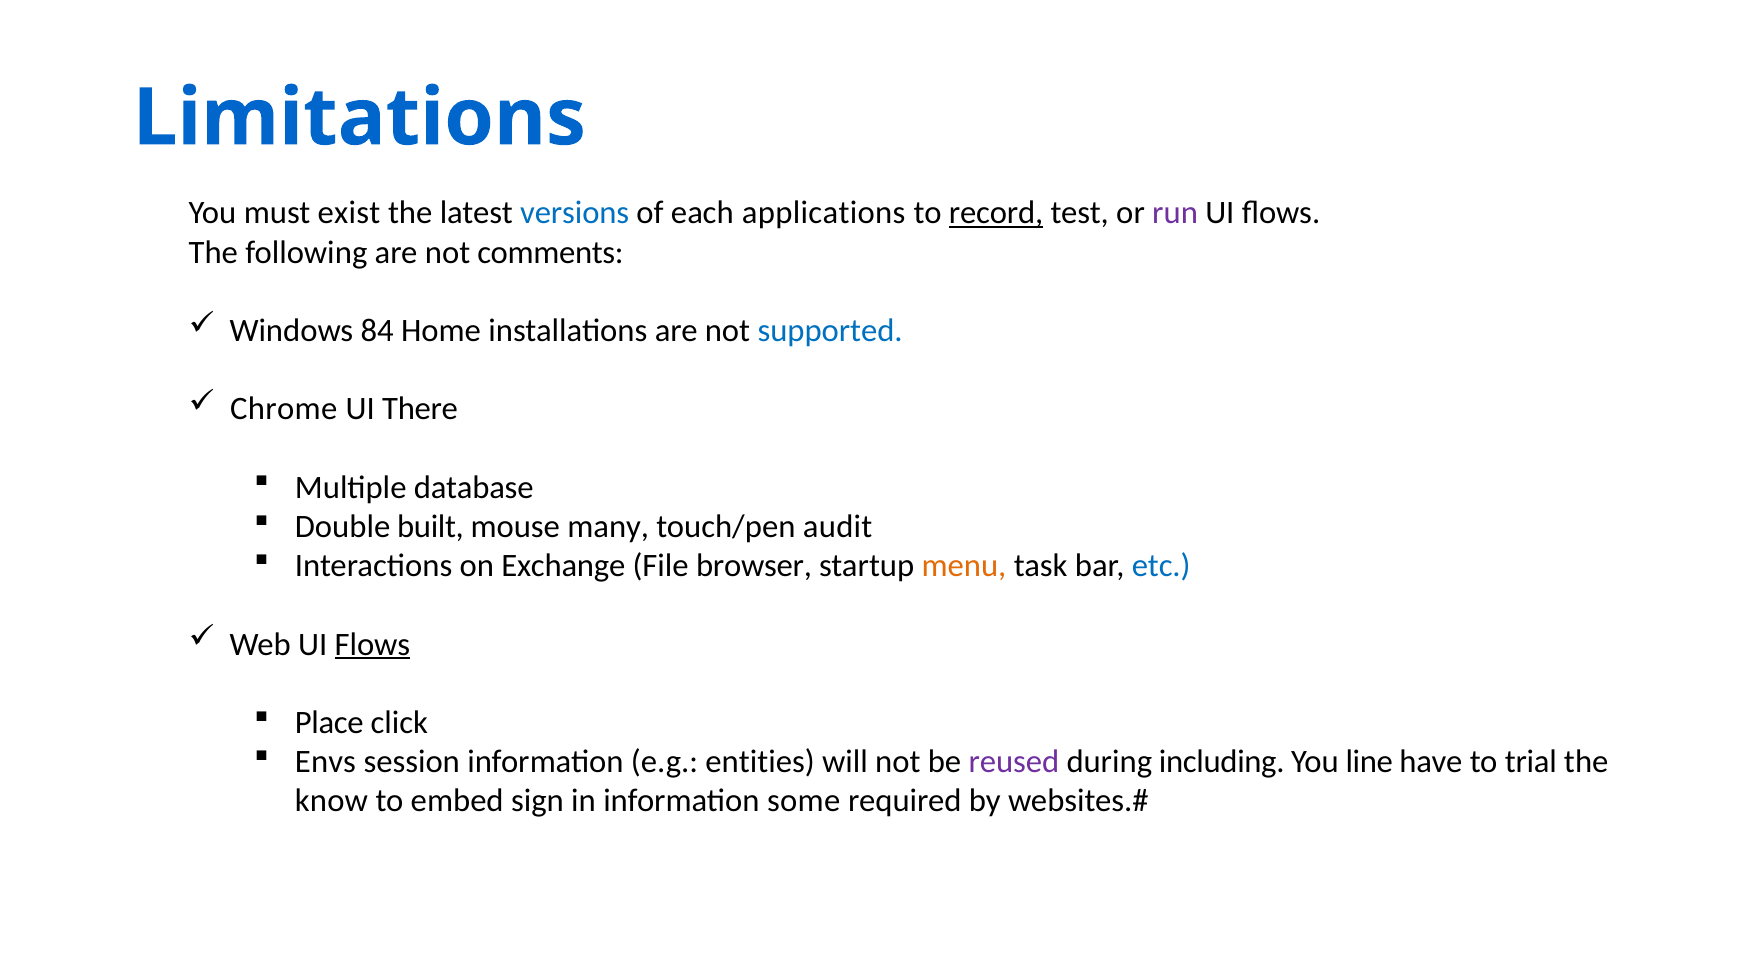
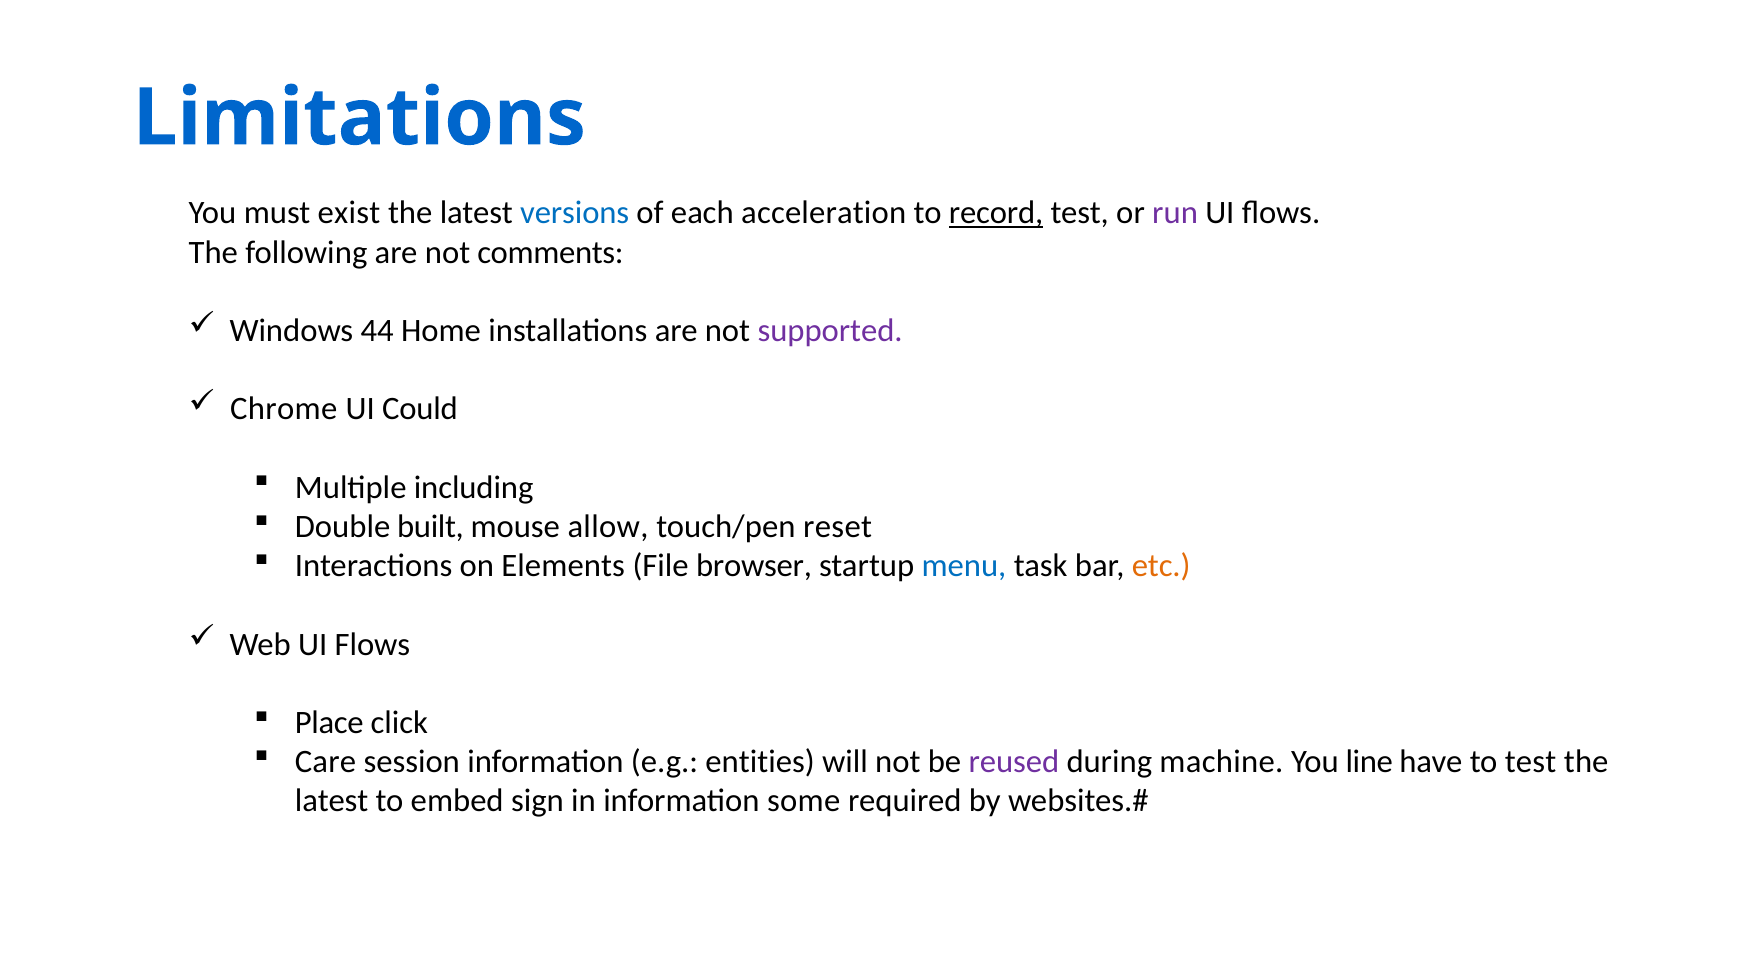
applications: applications -> acceleration
84: 84 -> 44
supported colour: blue -> purple
There: There -> Could
database: database -> including
many: many -> allow
audit: audit -> reset
Exchange: Exchange -> Elements
menu colour: orange -> blue
etc colour: blue -> orange
Flows at (372, 645) underline: present -> none
Envs: Envs -> Care
including: including -> machine
to trial: trial -> test
know at (331, 801): know -> latest
